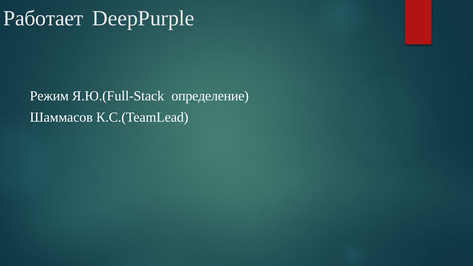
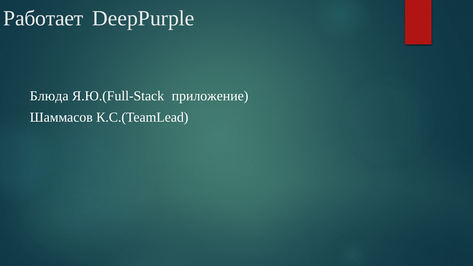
Режим: Режим -> Блюда
определение: определение -> приложение
